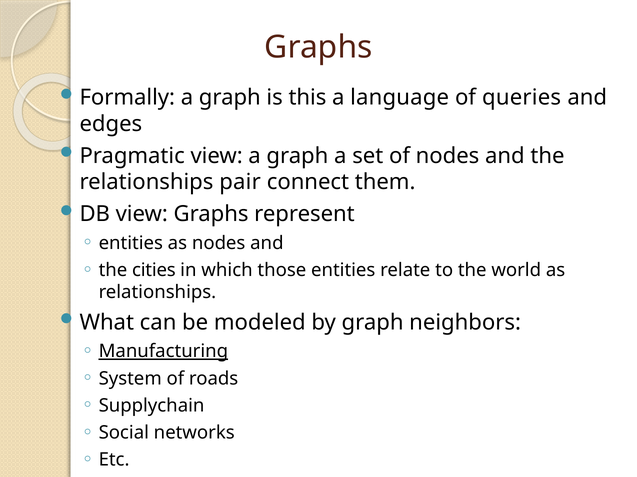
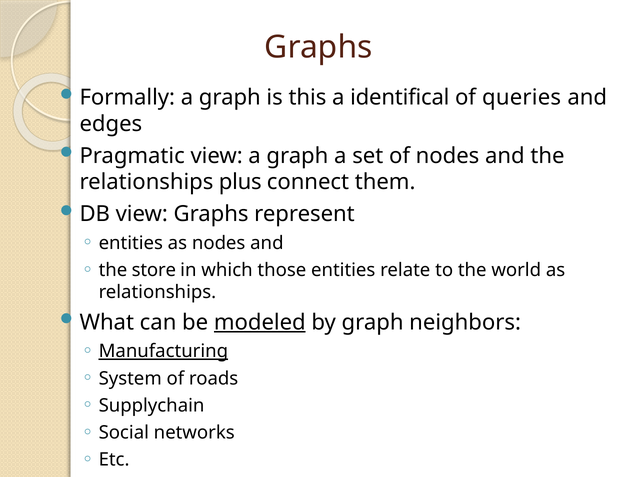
language: language -> identifical
pair: pair -> plus
cities: cities -> store
modeled underline: none -> present
